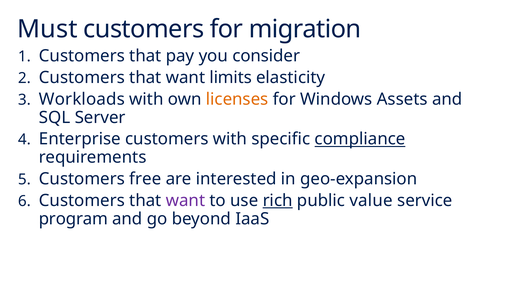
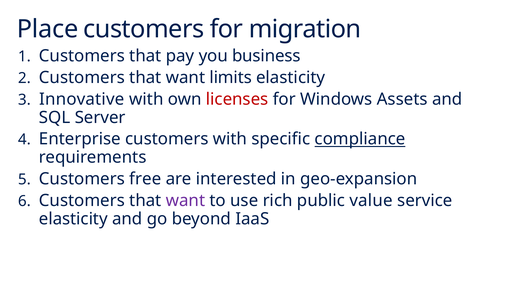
Must: Must -> Place
consider: consider -> business
Workloads: Workloads -> Innovative
licenses colour: orange -> red
rich underline: present -> none
program at (73, 219): program -> elasticity
